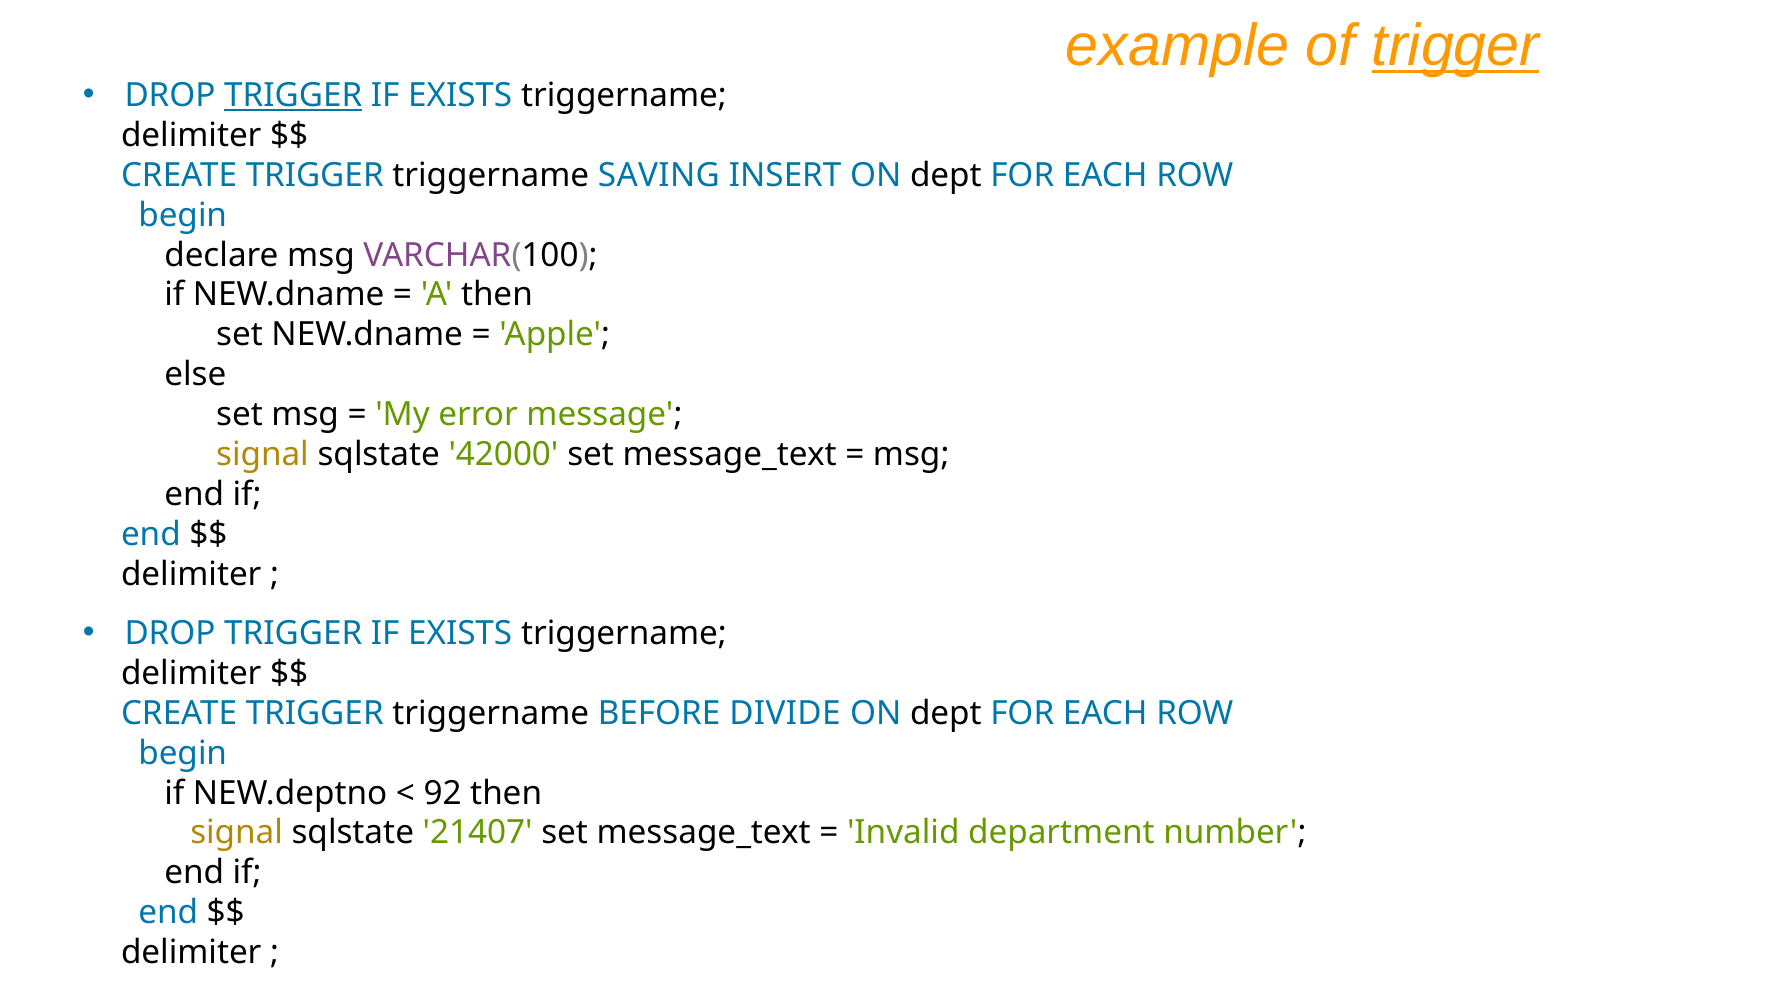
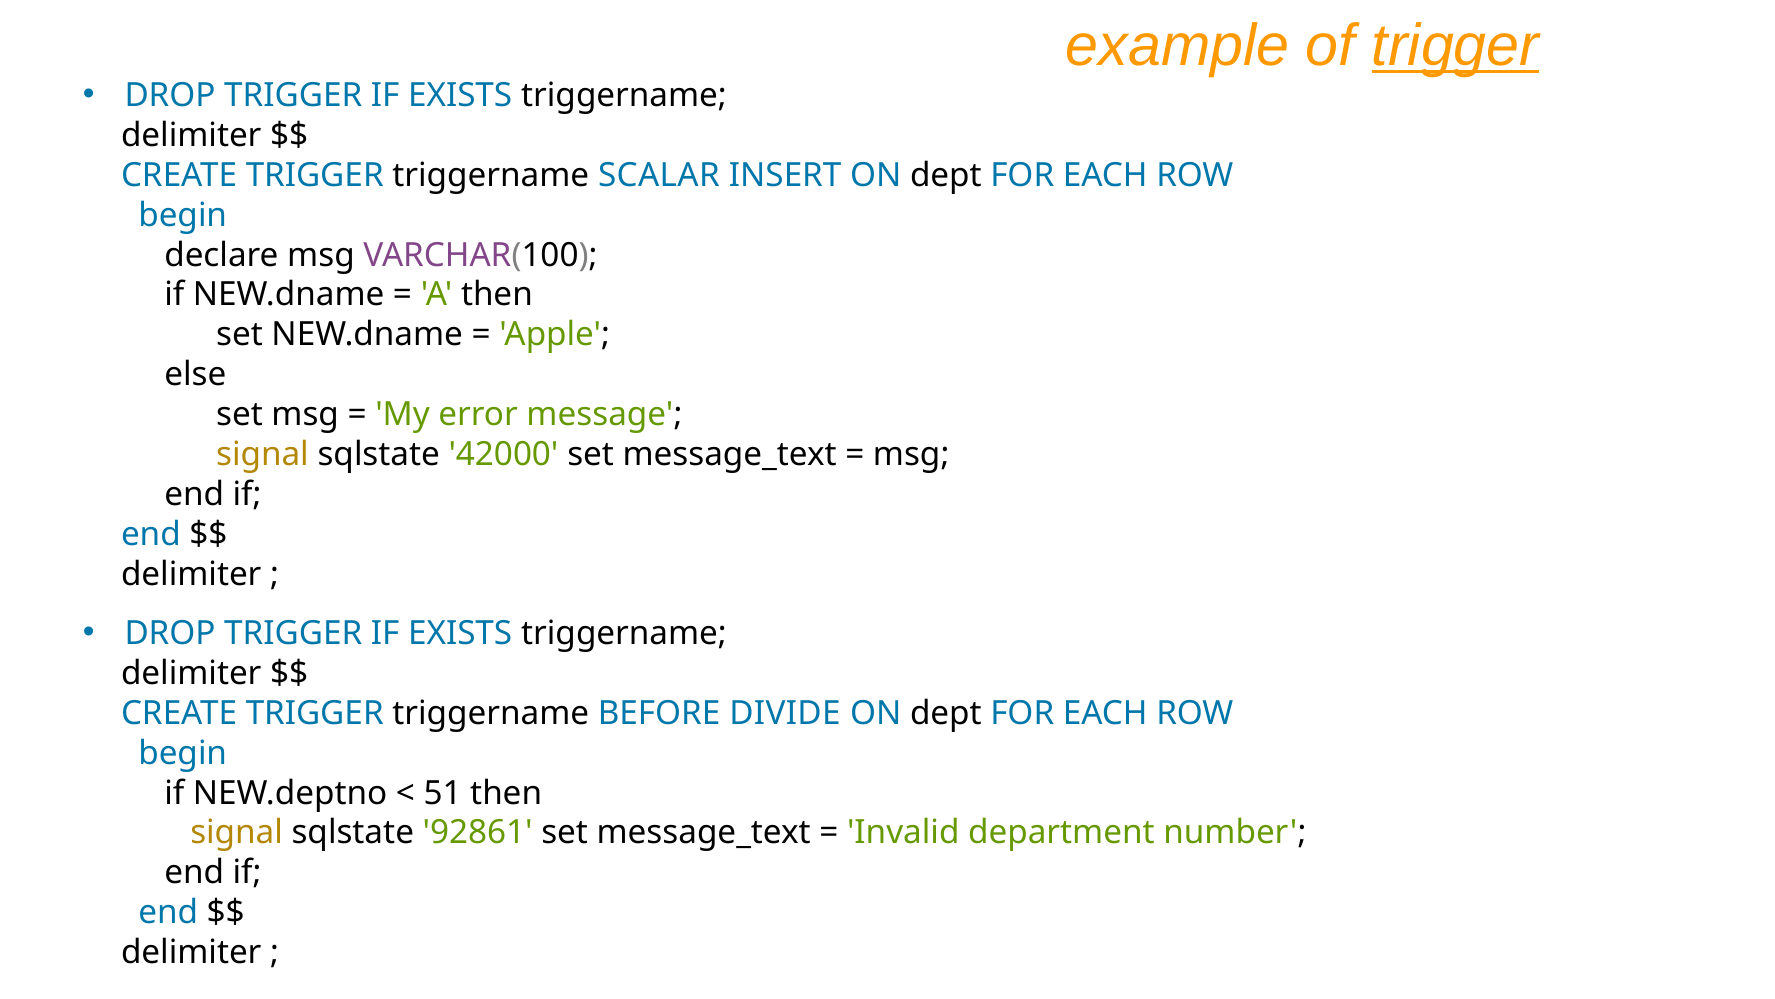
TRIGGER at (293, 95) underline: present -> none
SAVING: SAVING -> SCALAR
92: 92 -> 51
21407: 21407 -> 92861
